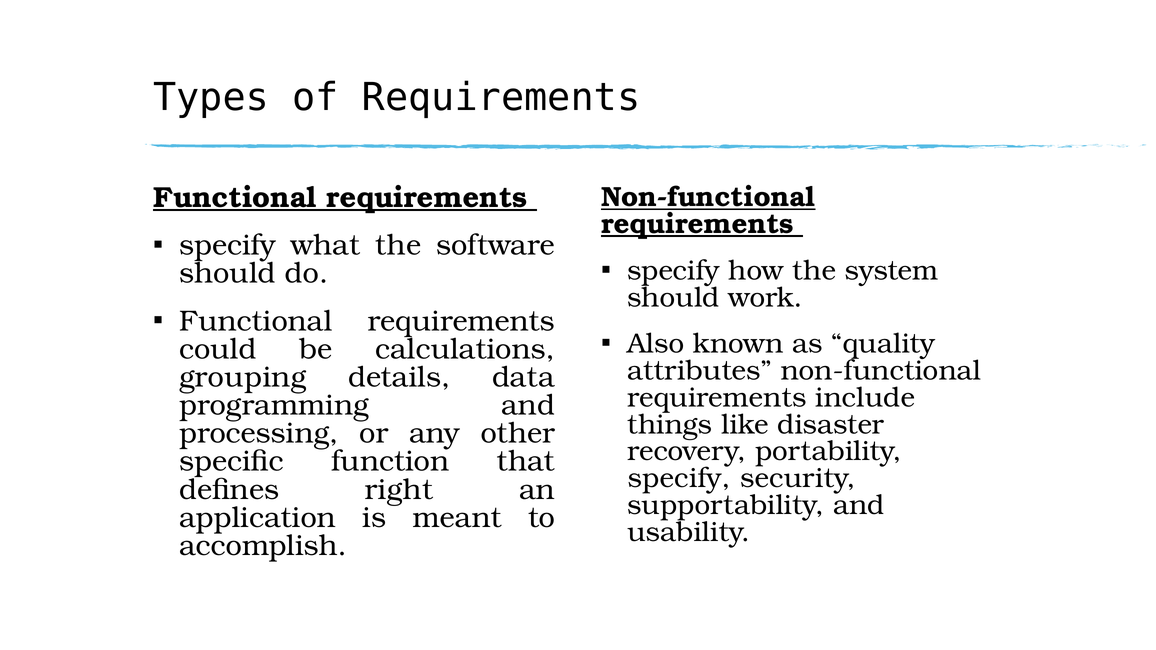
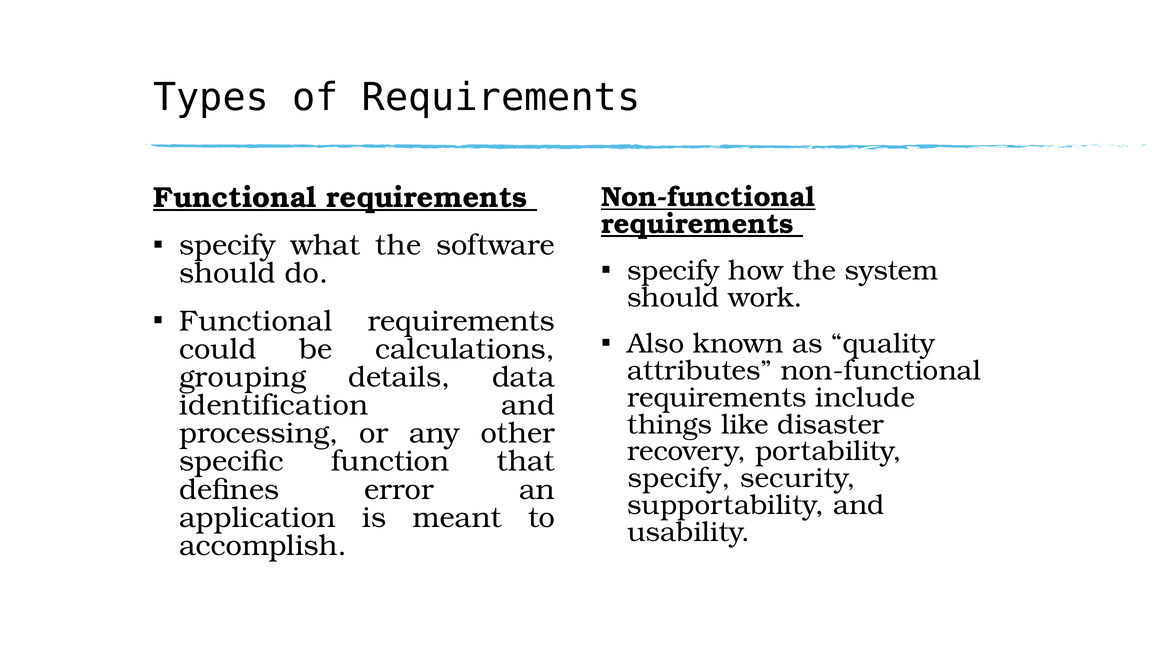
programming: programming -> identification
right: right -> error
